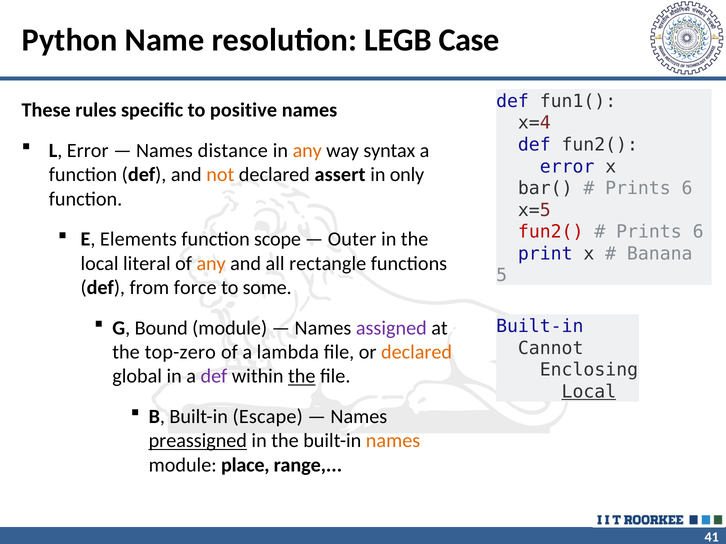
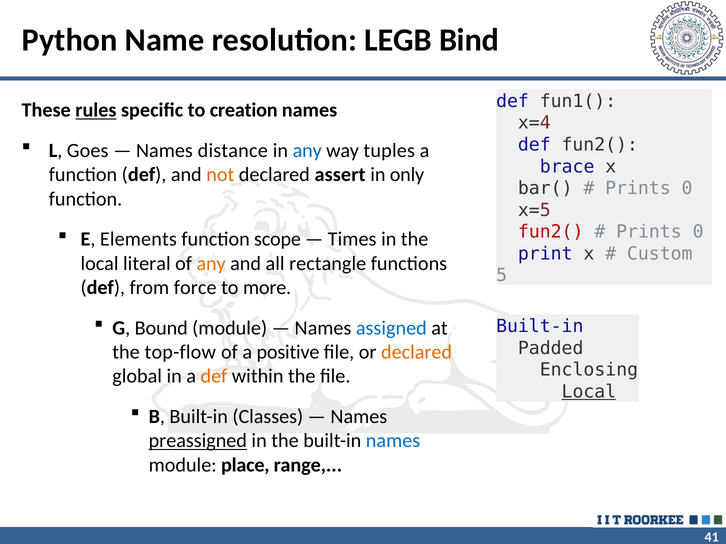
Case: Case -> Bind
rules underline: none -> present
positive: positive -> creation
L Error: Error -> Goes
any at (307, 151) colour: orange -> blue
syntax: syntax -> tuples
error at (567, 167): error -> brace
6 at (687, 188): 6 -> 0
6 at (698, 232): 6 -> 0
Outer: Outer -> Times
Banana: Banana -> Custom
some: some -> more
assigned colour: purple -> blue
Cannot: Cannot -> Padded
top-zero: top-zero -> top-flow
lambda: lambda -> positive
def at (214, 377) colour: purple -> orange
the at (302, 377) underline: present -> none
Escape: Escape -> Classes
names at (393, 441) colour: orange -> blue
